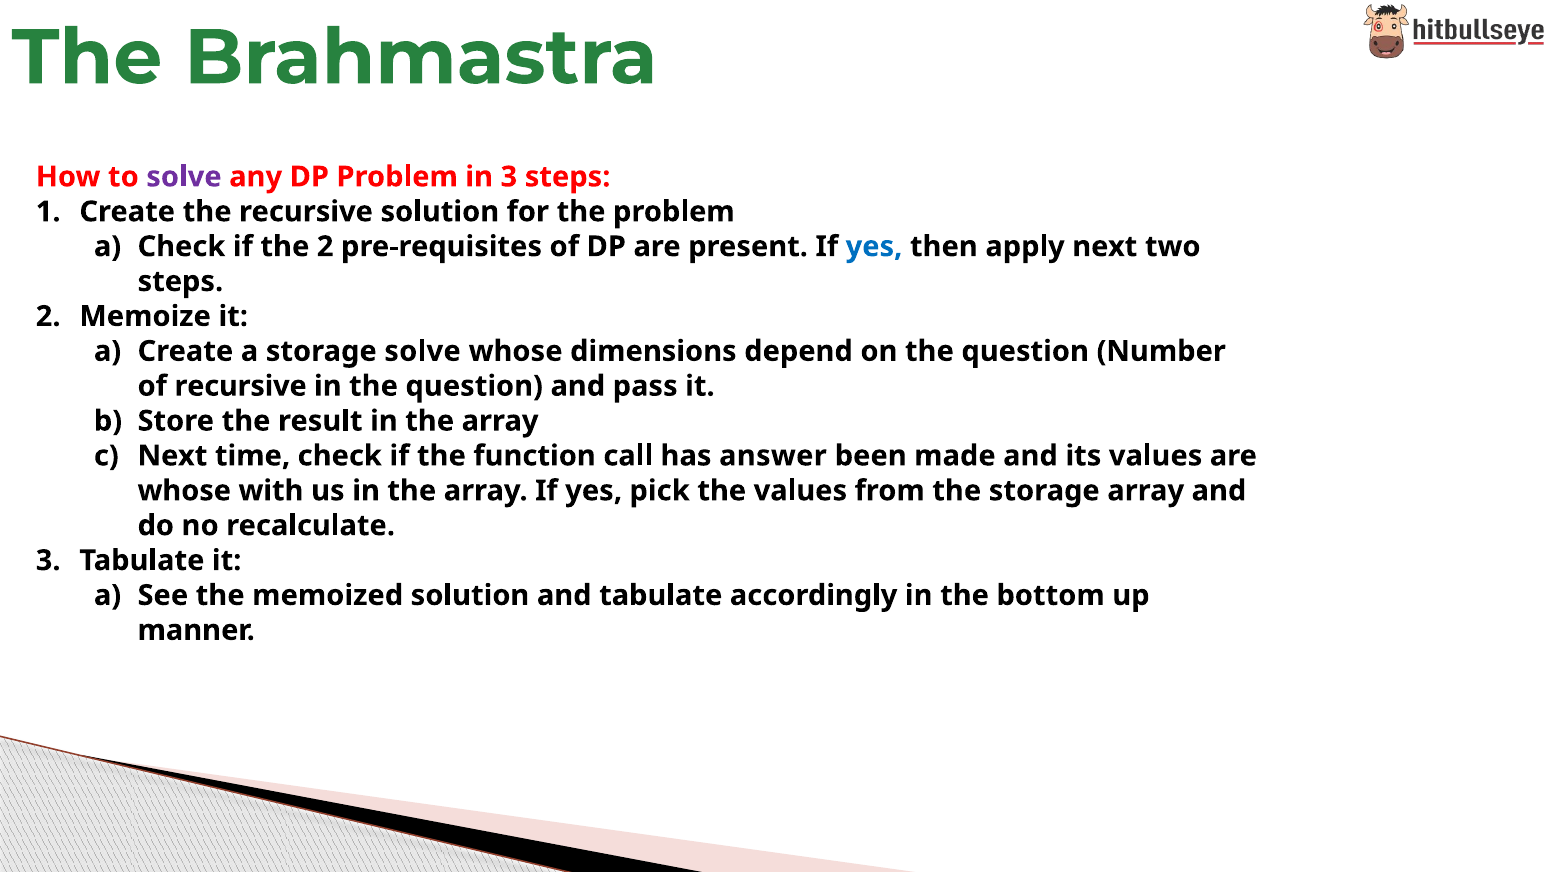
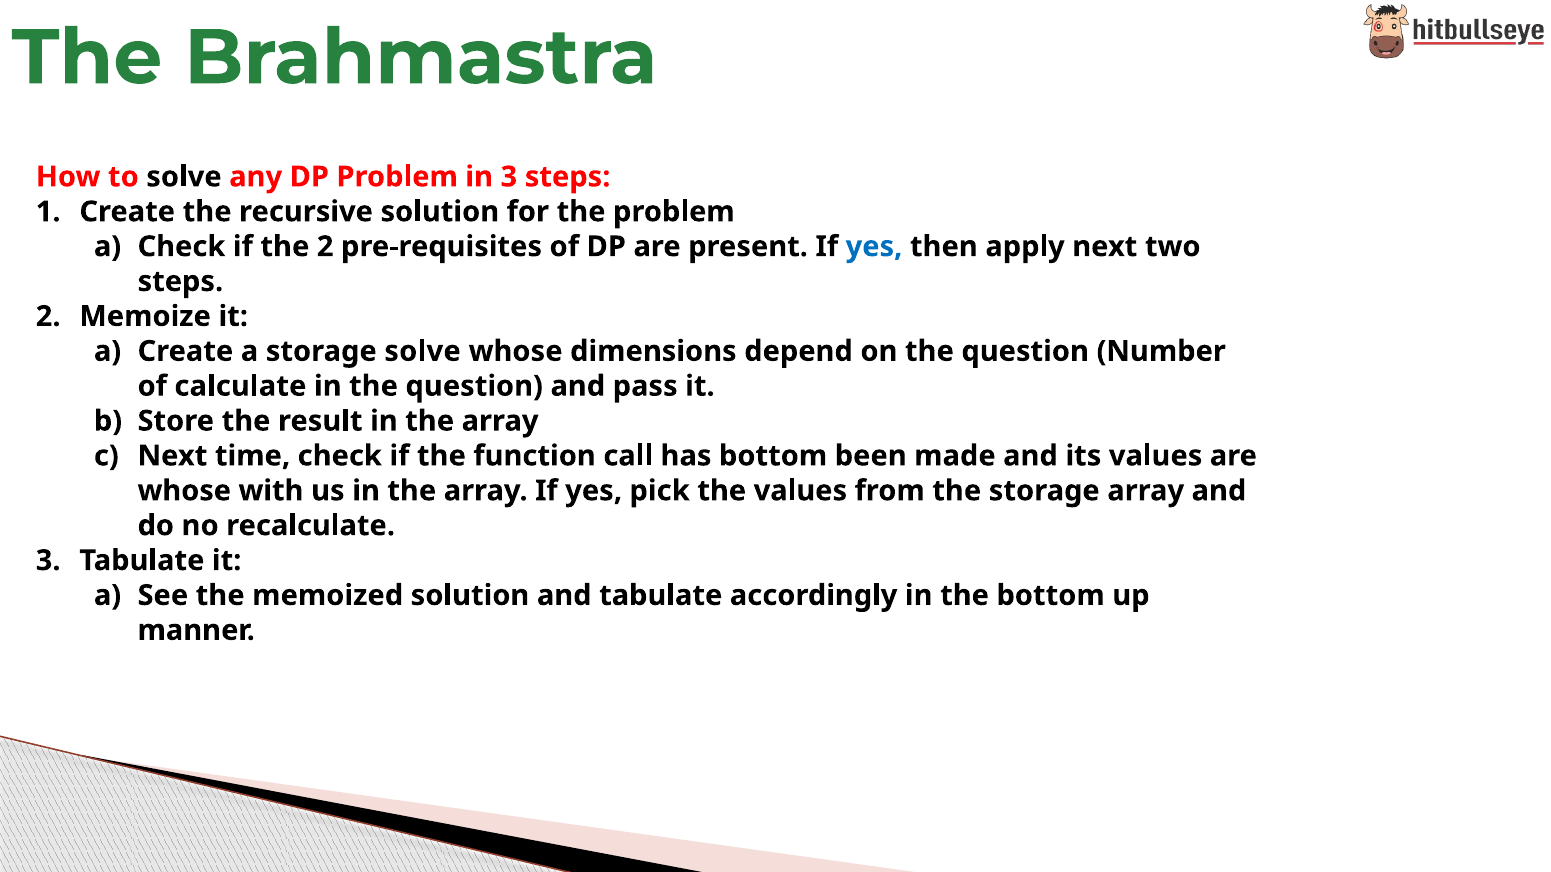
solve at (184, 177) colour: purple -> black
of recursive: recursive -> calculate
has answer: answer -> bottom
